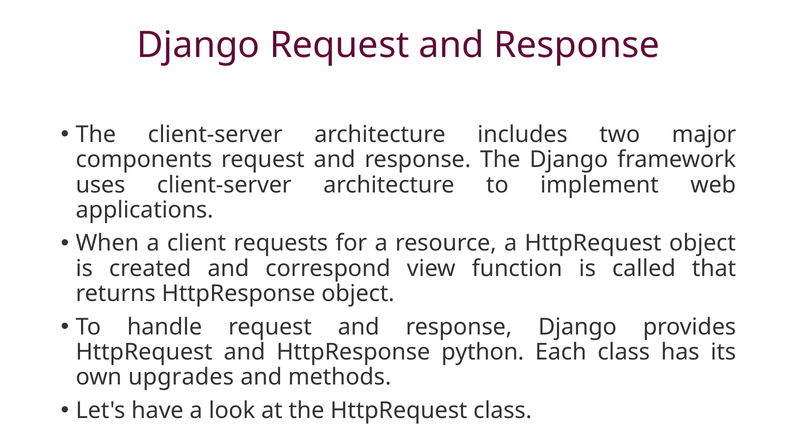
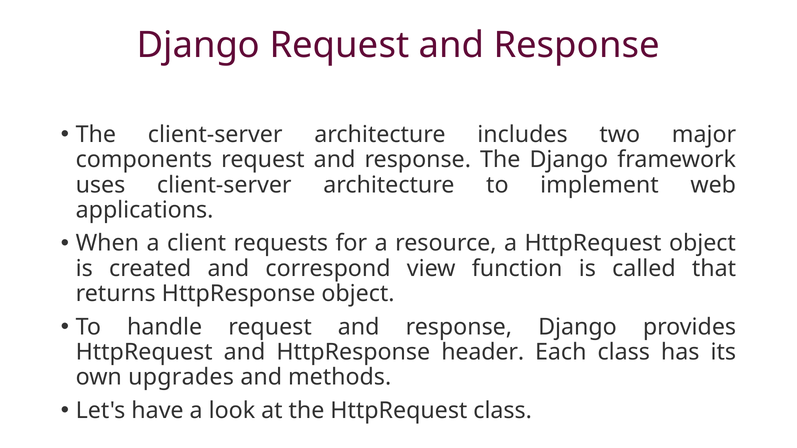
python: python -> header
